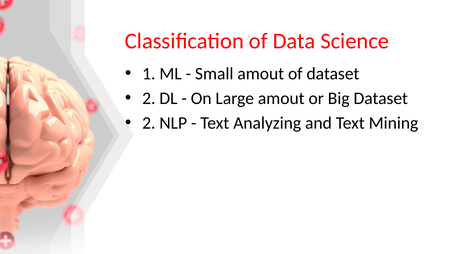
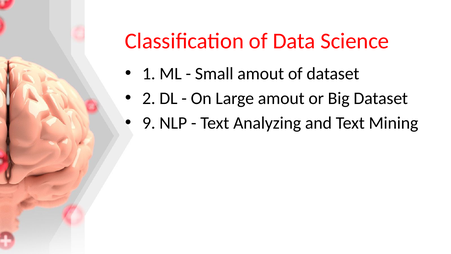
2 at (149, 123): 2 -> 9
